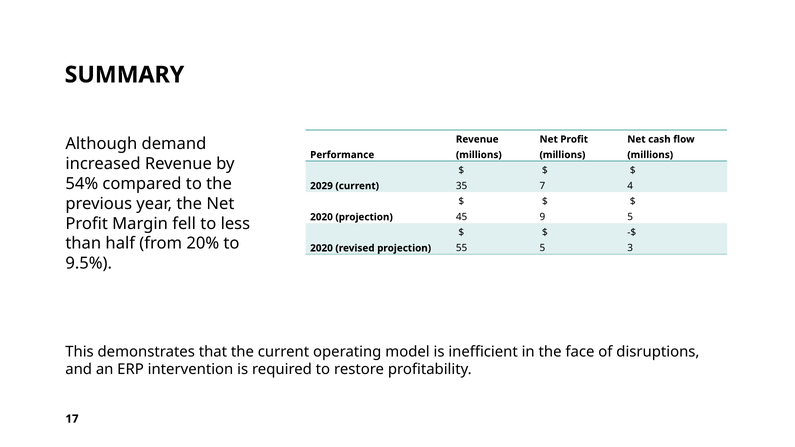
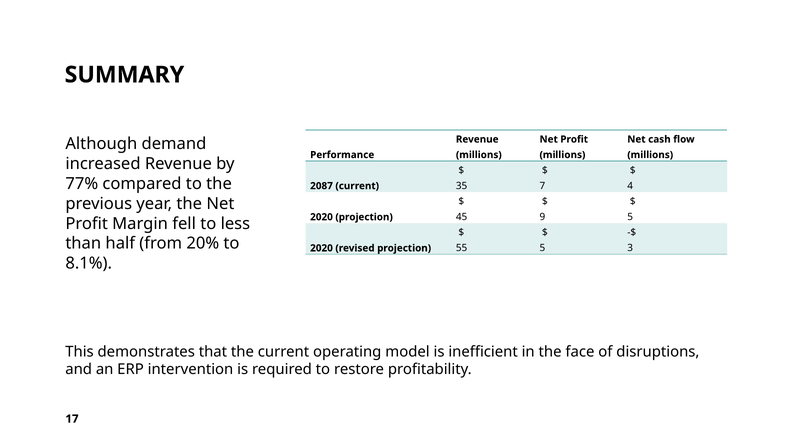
54%: 54% -> 77%
2029: 2029 -> 2087
9.5%: 9.5% -> 8.1%
